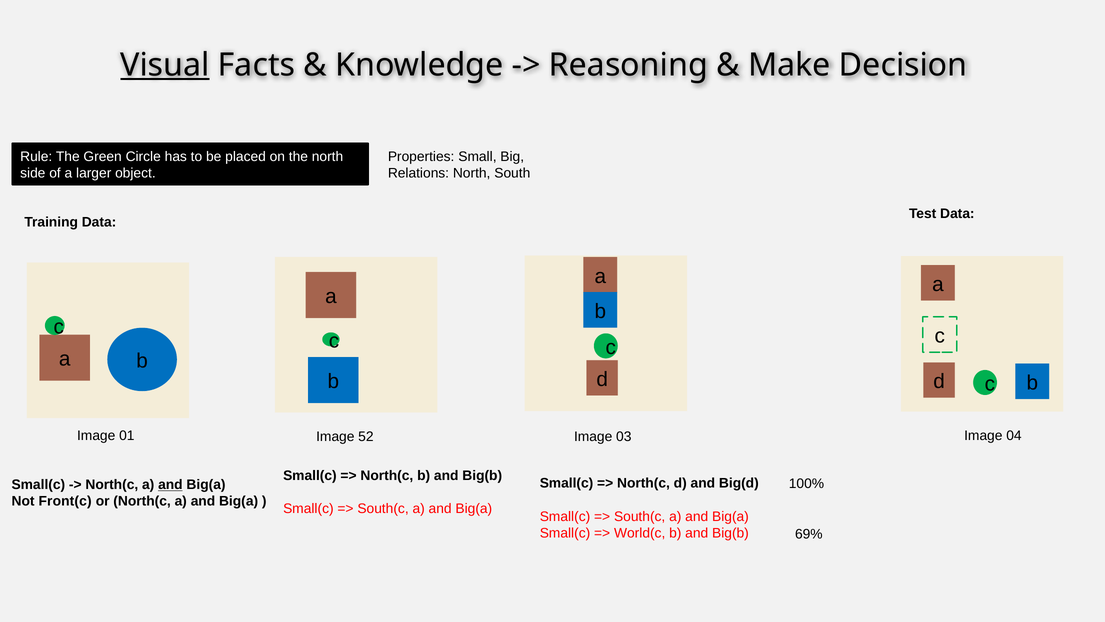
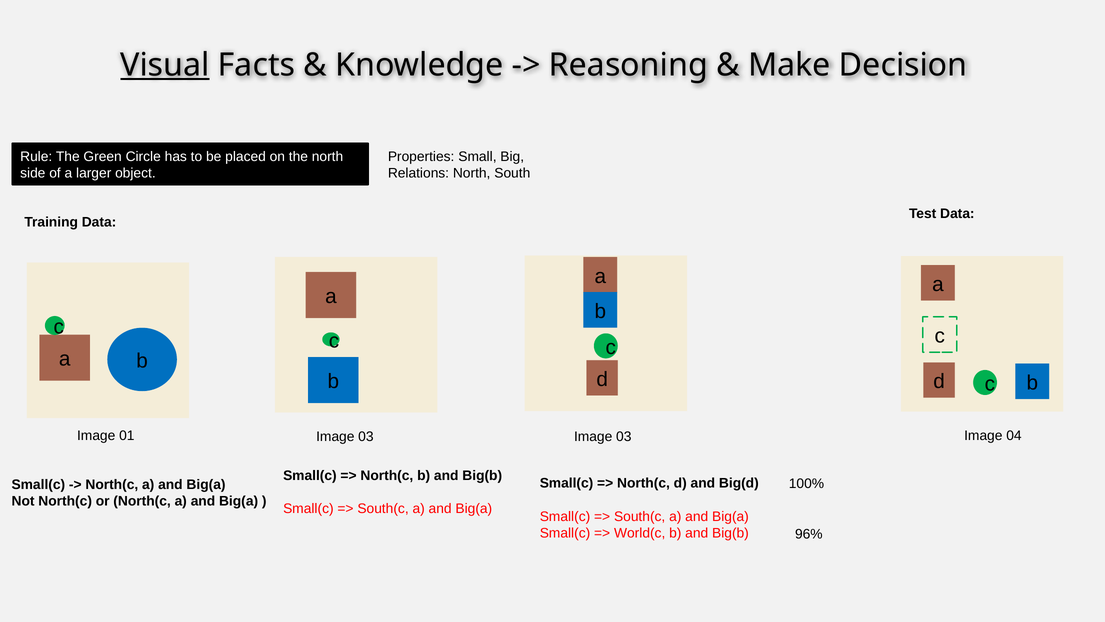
01 Image 52: 52 -> 03
and at (170, 484) underline: present -> none
Not Front(c: Front(c -> North(c
69%: 69% -> 96%
